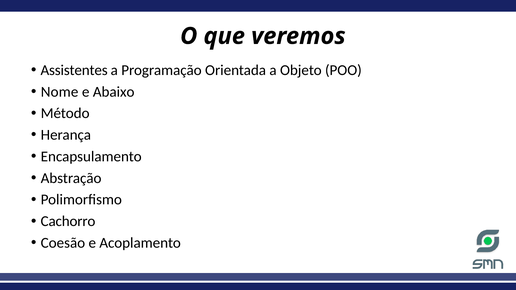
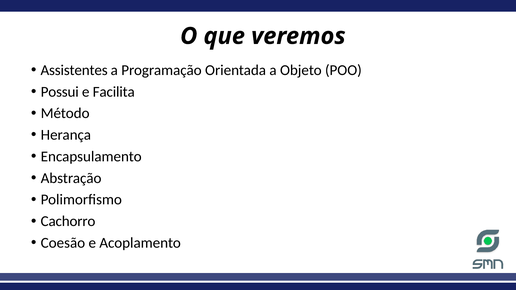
Nome: Nome -> Possui
Abaixo: Abaixo -> Facilita
